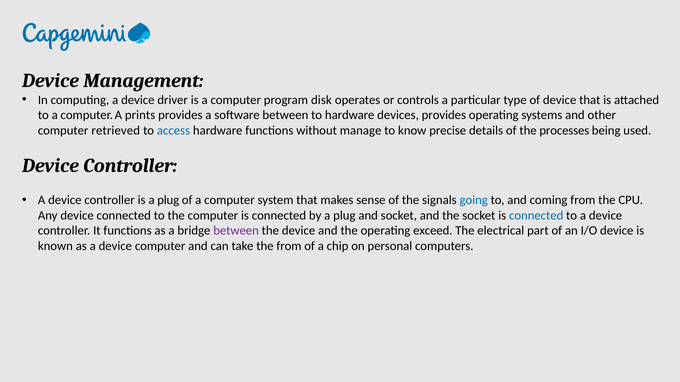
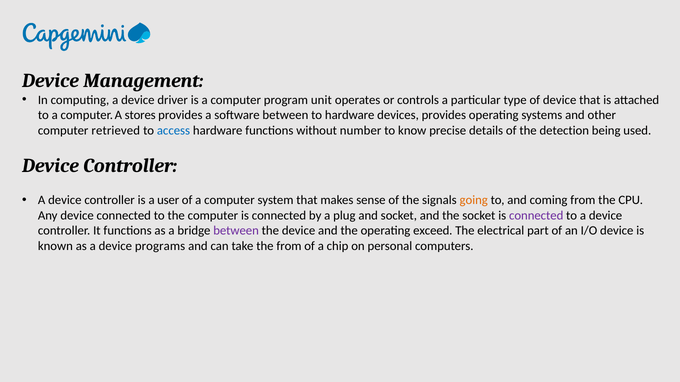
disk: disk -> unit
prints: prints -> stores
manage: manage -> number
processes: processes -> detection
is a plug: plug -> user
going colour: blue -> orange
connected at (536, 216) colour: blue -> purple
device computer: computer -> programs
